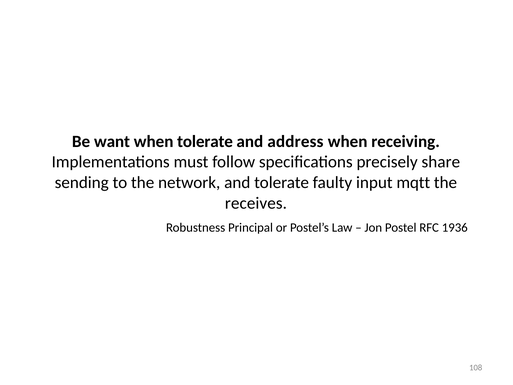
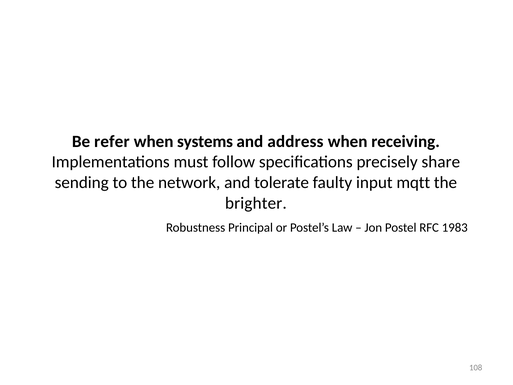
want: want -> refer
when tolerate: tolerate -> systems
receives: receives -> brighter
1936: 1936 -> 1983
